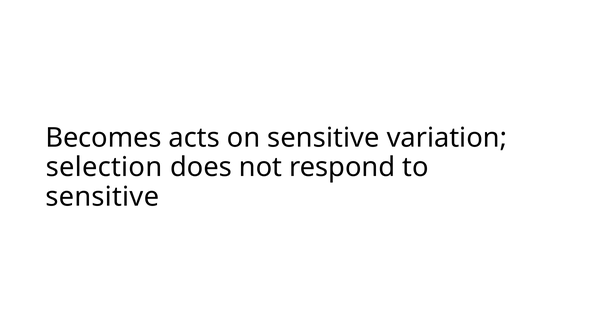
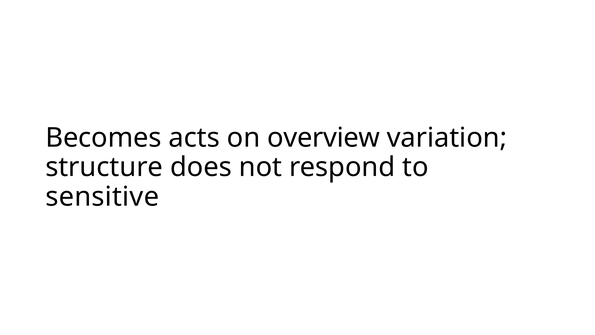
on sensitive: sensitive -> overview
selection: selection -> structure
